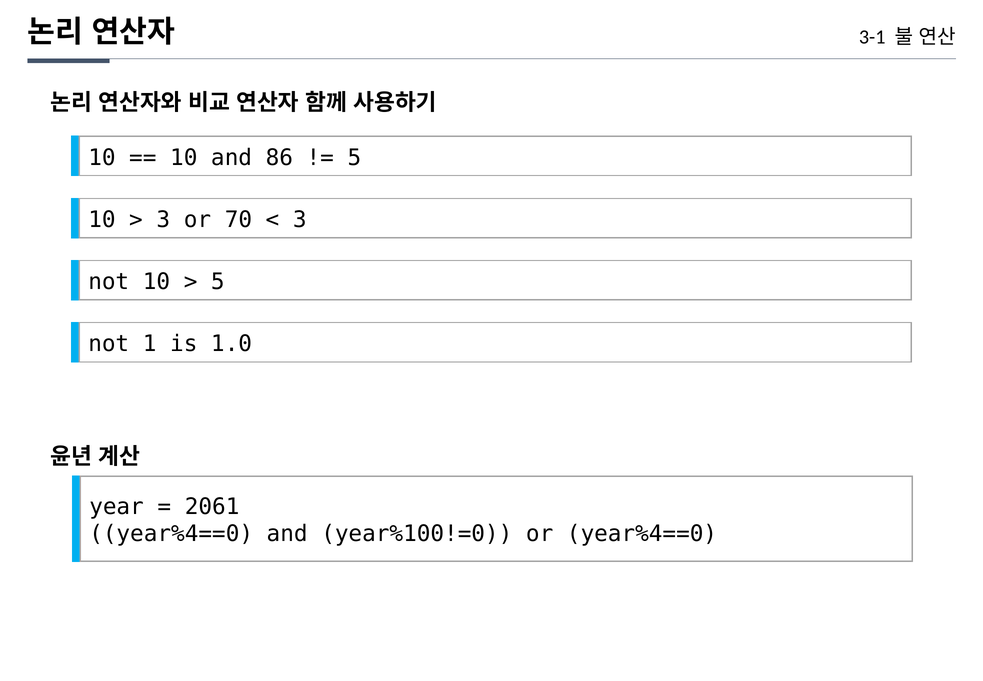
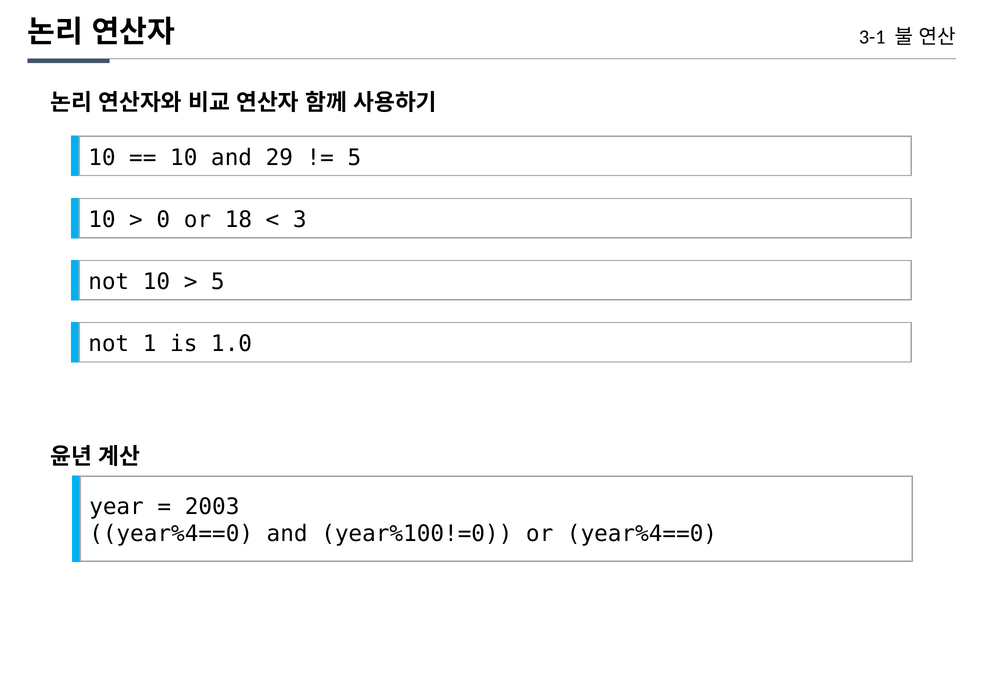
86: 86 -> 29
3 at (163, 219): 3 -> 0
70: 70 -> 18
2061: 2061 -> 2003
